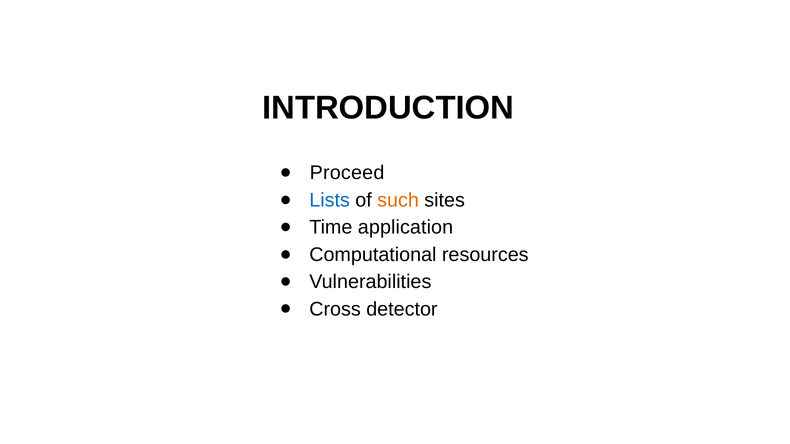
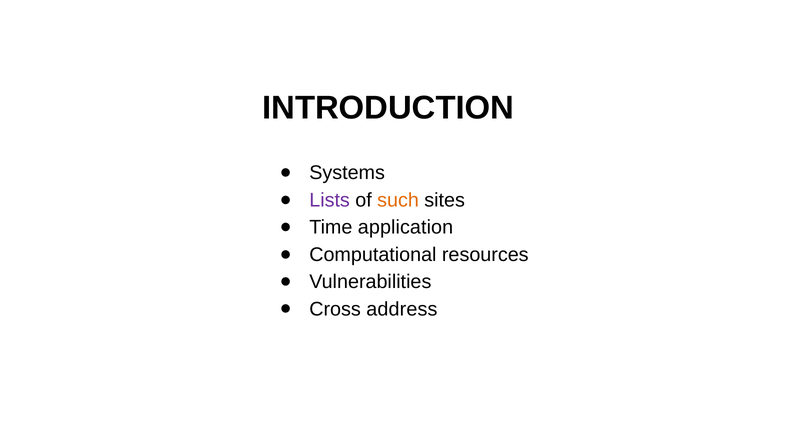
Proceed: Proceed -> Systems
Lists colour: blue -> purple
detector: detector -> address
